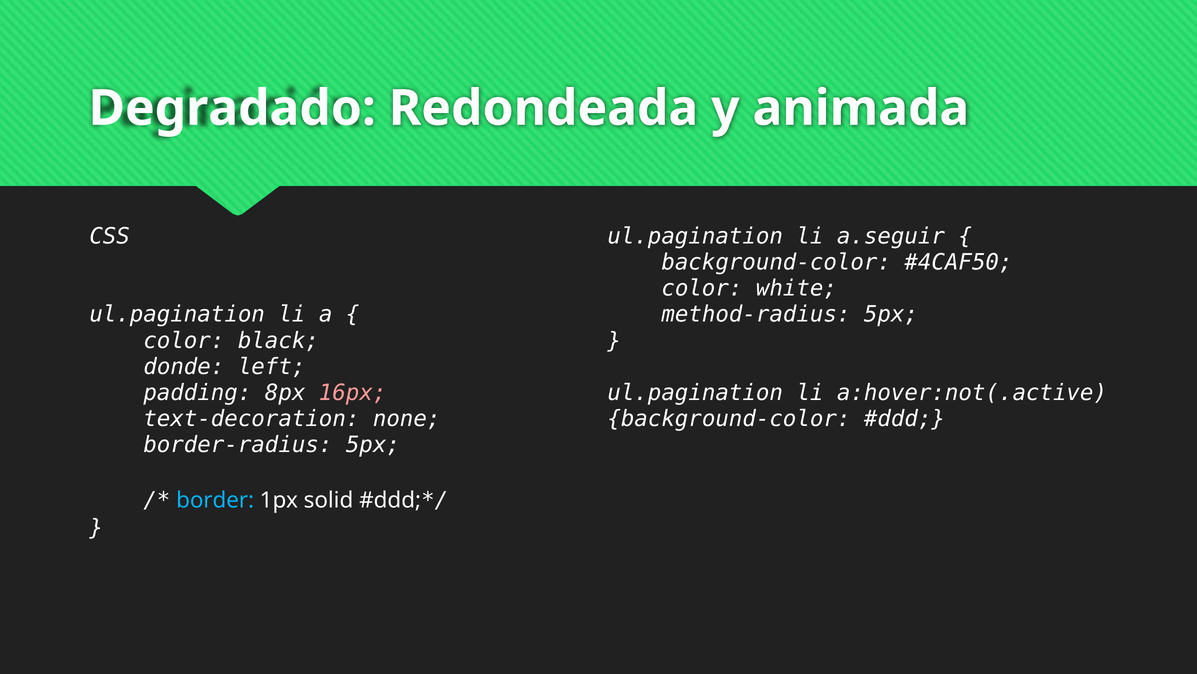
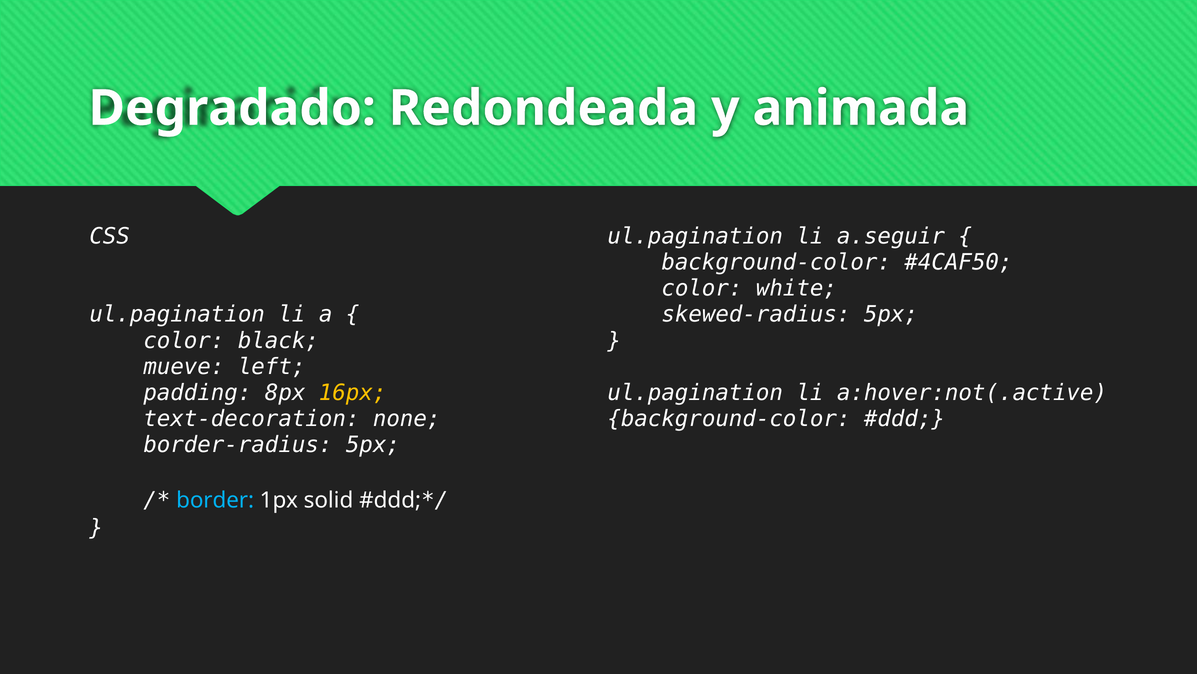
method-radius: method-radius -> skewed-radius
donde: donde -> mueve
16px colour: pink -> yellow
